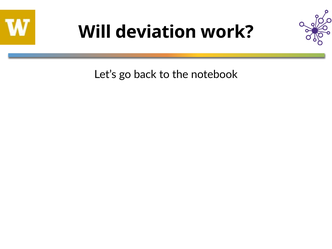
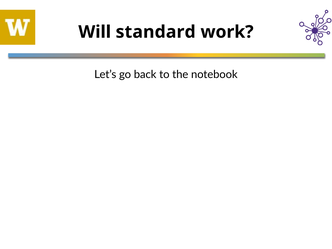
deviation: deviation -> standard
